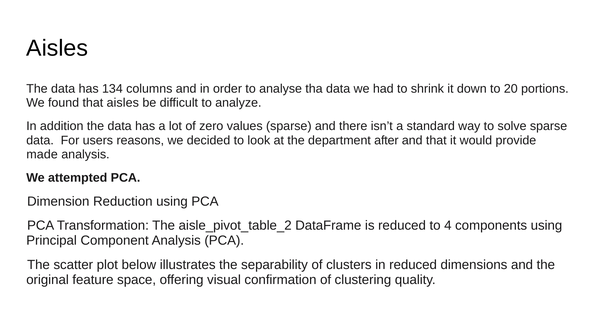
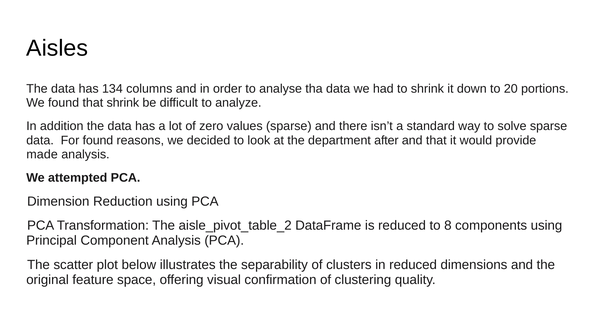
that aisles: aisles -> shrink
For users: users -> found
4: 4 -> 8
